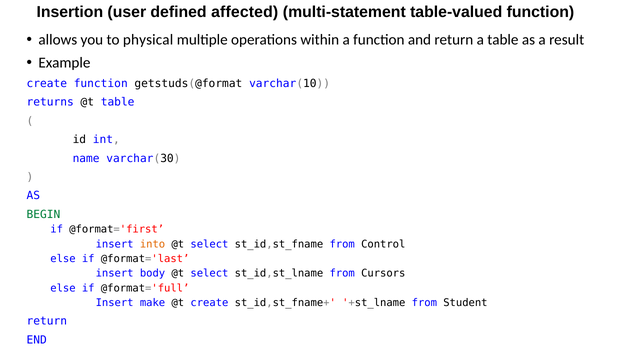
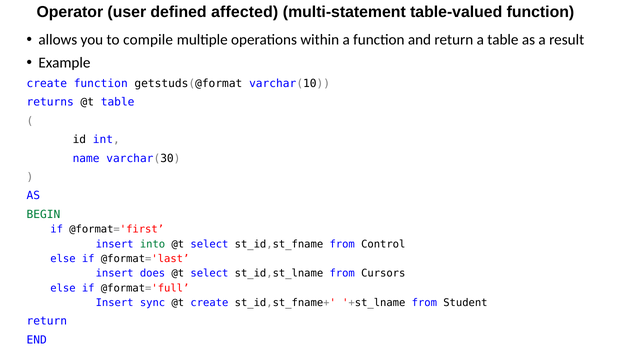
Insertion: Insertion -> Operator
physical: physical -> compile
into colour: orange -> green
body: body -> does
make: make -> sync
